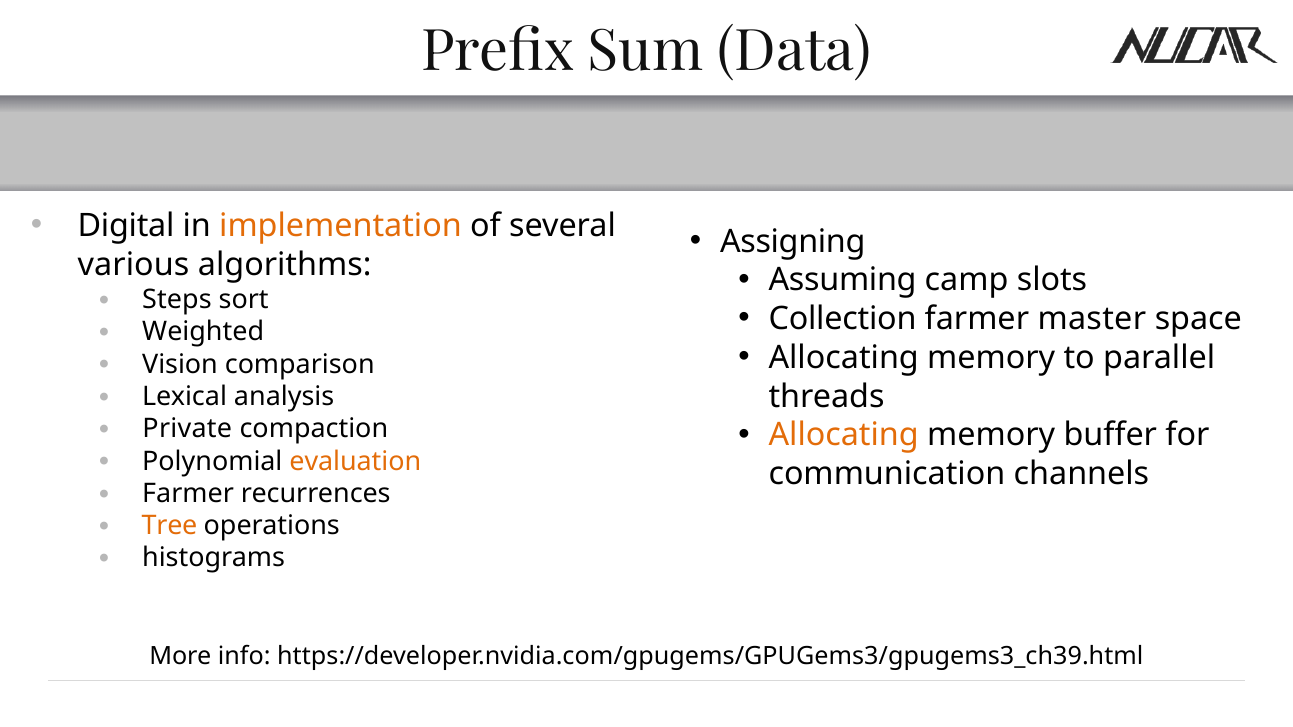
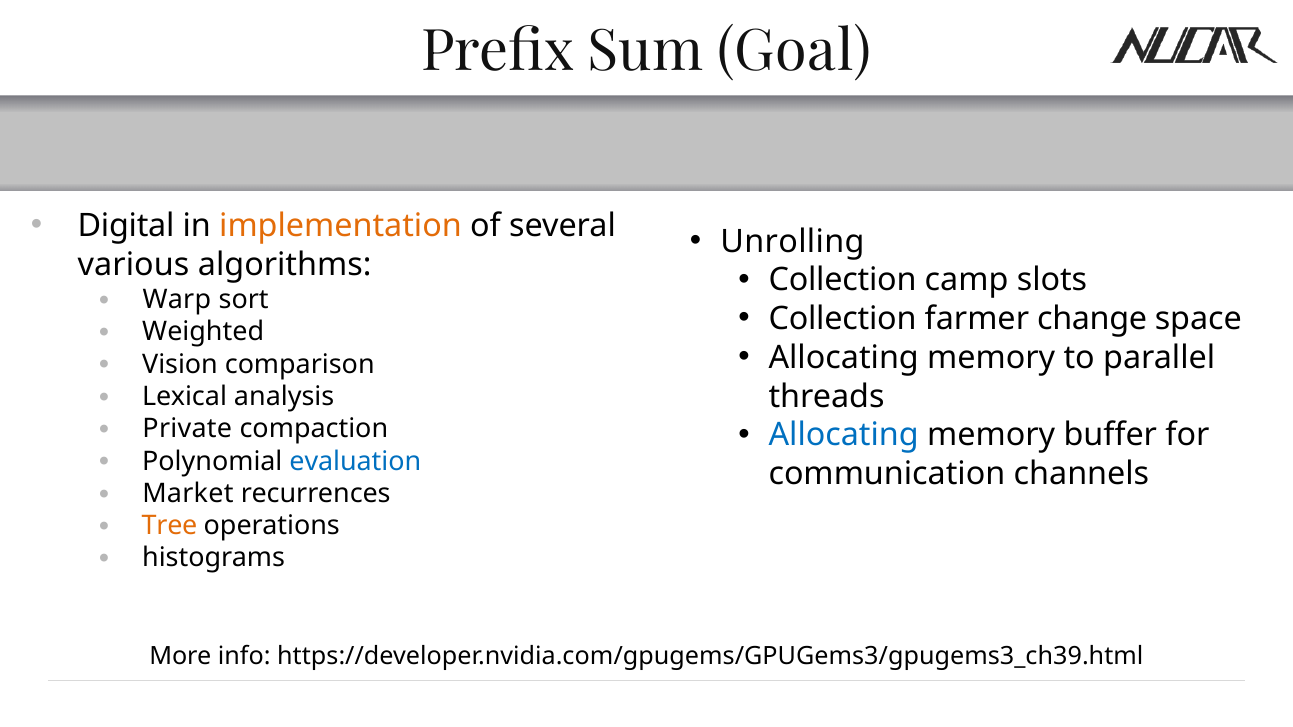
Data: Data -> Goal
Assigning: Assigning -> Unrolling
Assuming at (843, 280): Assuming -> Collection
Steps: Steps -> Warp
master: master -> change
Allocating at (844, 436) colour: orange -> blue
evaluation colour: orange -> blue
Farmer at (188, 494): Farmer -> Market
